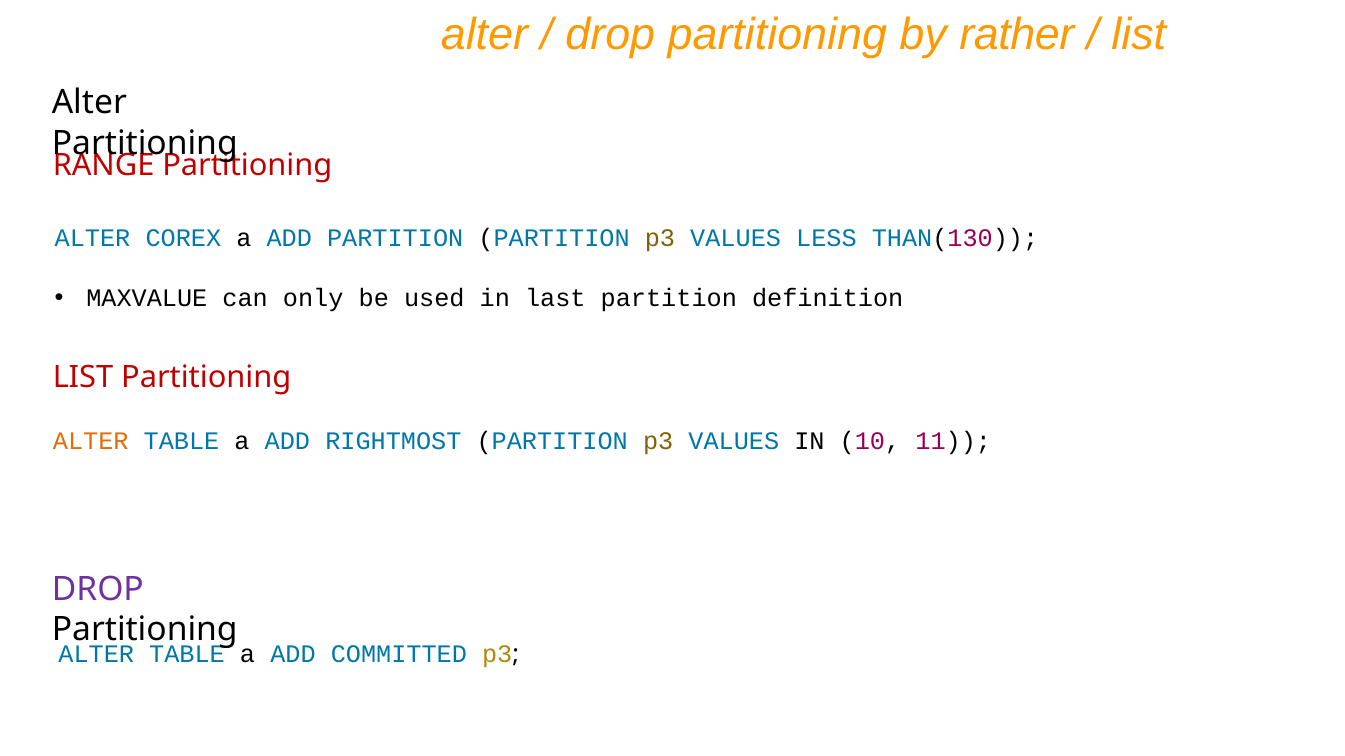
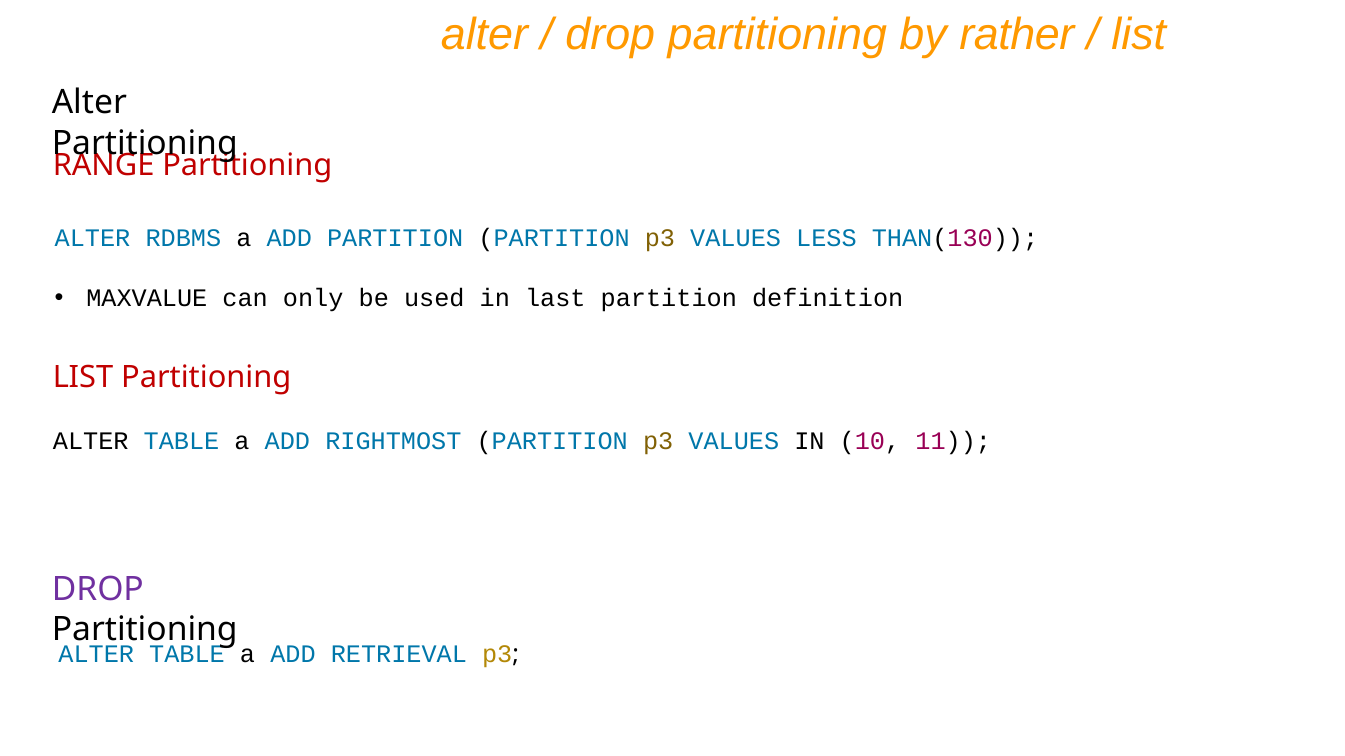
COREX: COREX -> RDBMS
ALTER at (91, 442) colour: orange -> black
COMMITTED: COMMITTED -> RETRIEVAL
